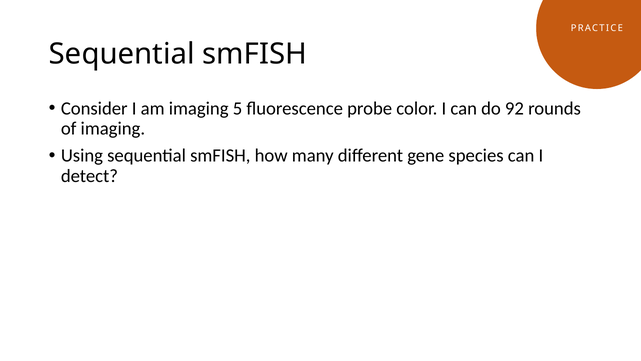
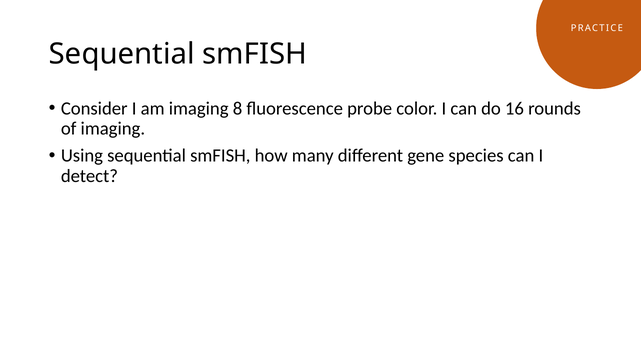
5: 5 -> 8
92: 92 -> 16
